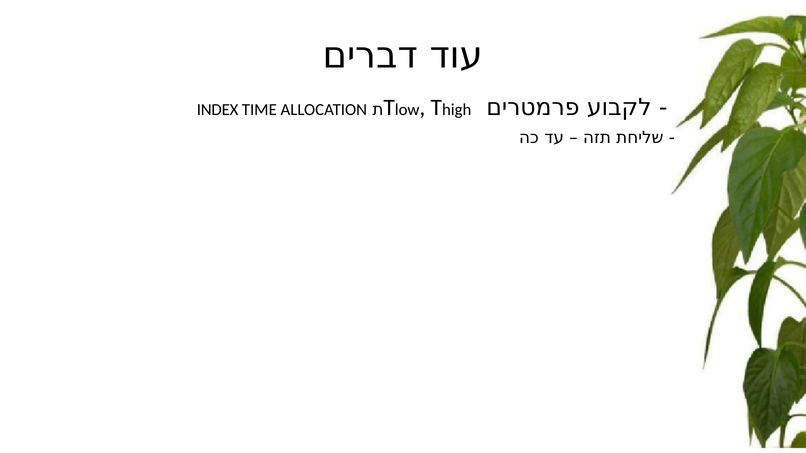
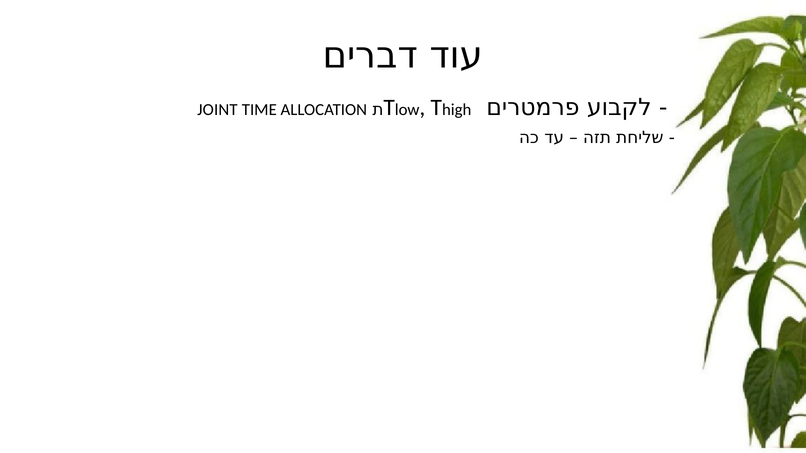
INDEX: INDEX -> JOINT
